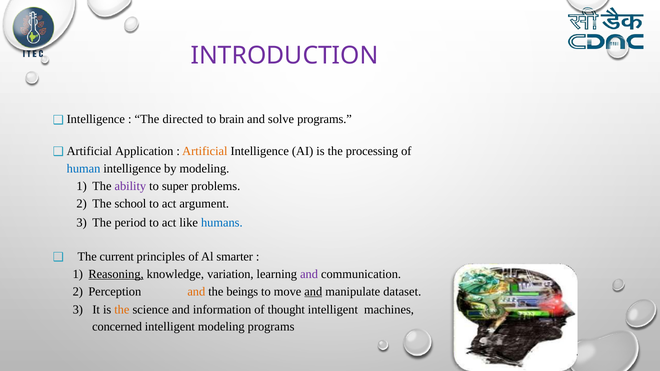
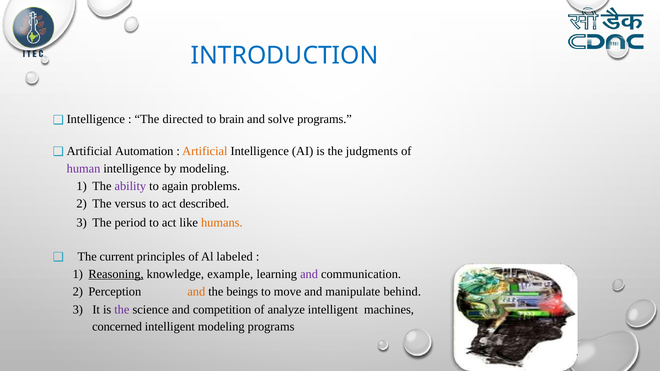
INTRODUCTION colour: purple -> blue
Application: Application -> Automation
processing: processing -> judgments
human colour: blue -> purple
super: super -> again
school: school -> versus
argument: argument -> described
humans colour: blue -> orange
smarter: smarter -> labeled
variation: variation -> example
and at (313, 292) underline: present -> none
dataset: dataset -> behind
the at (122, 310) colour: orange -> purple
information: information -> competition
thought: thought -> analyze
